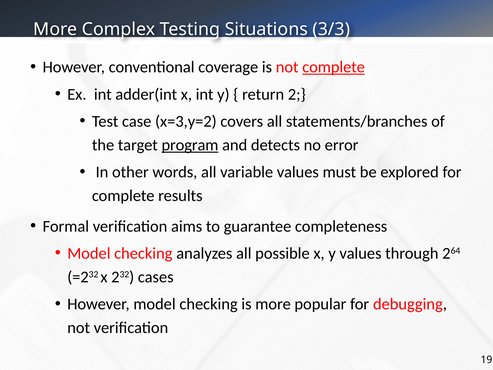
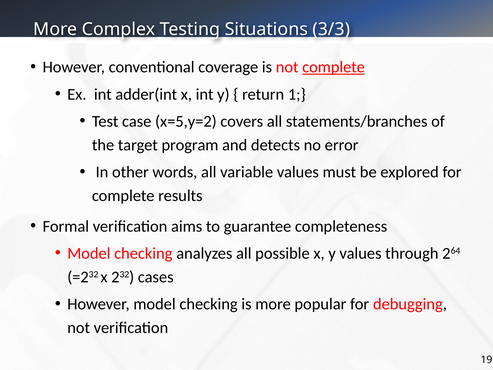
2: 2 -> 1
x=3,y=2: x=3,y=2 -> x=5,y=2
program underline: present -> none
